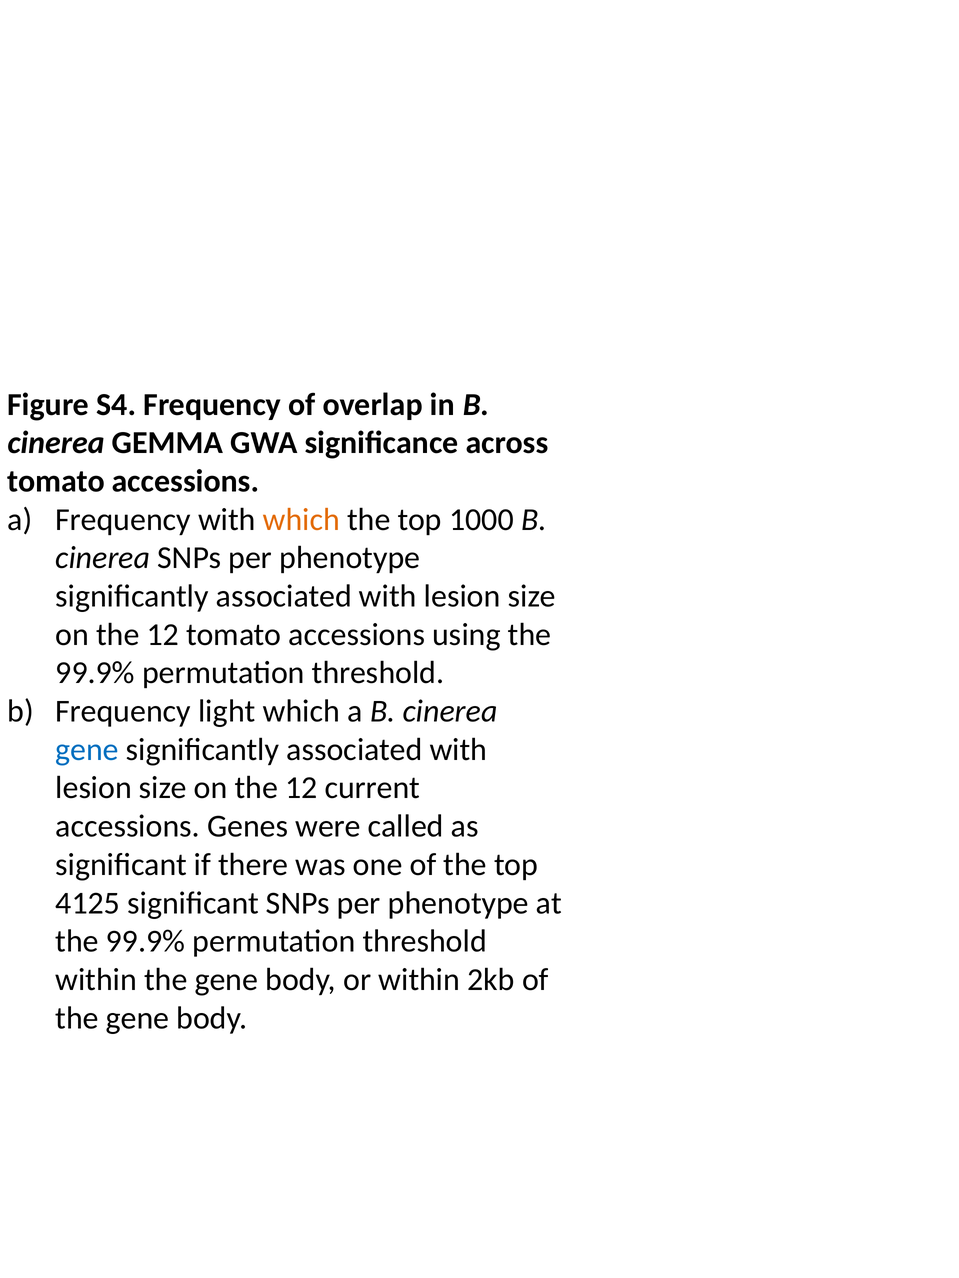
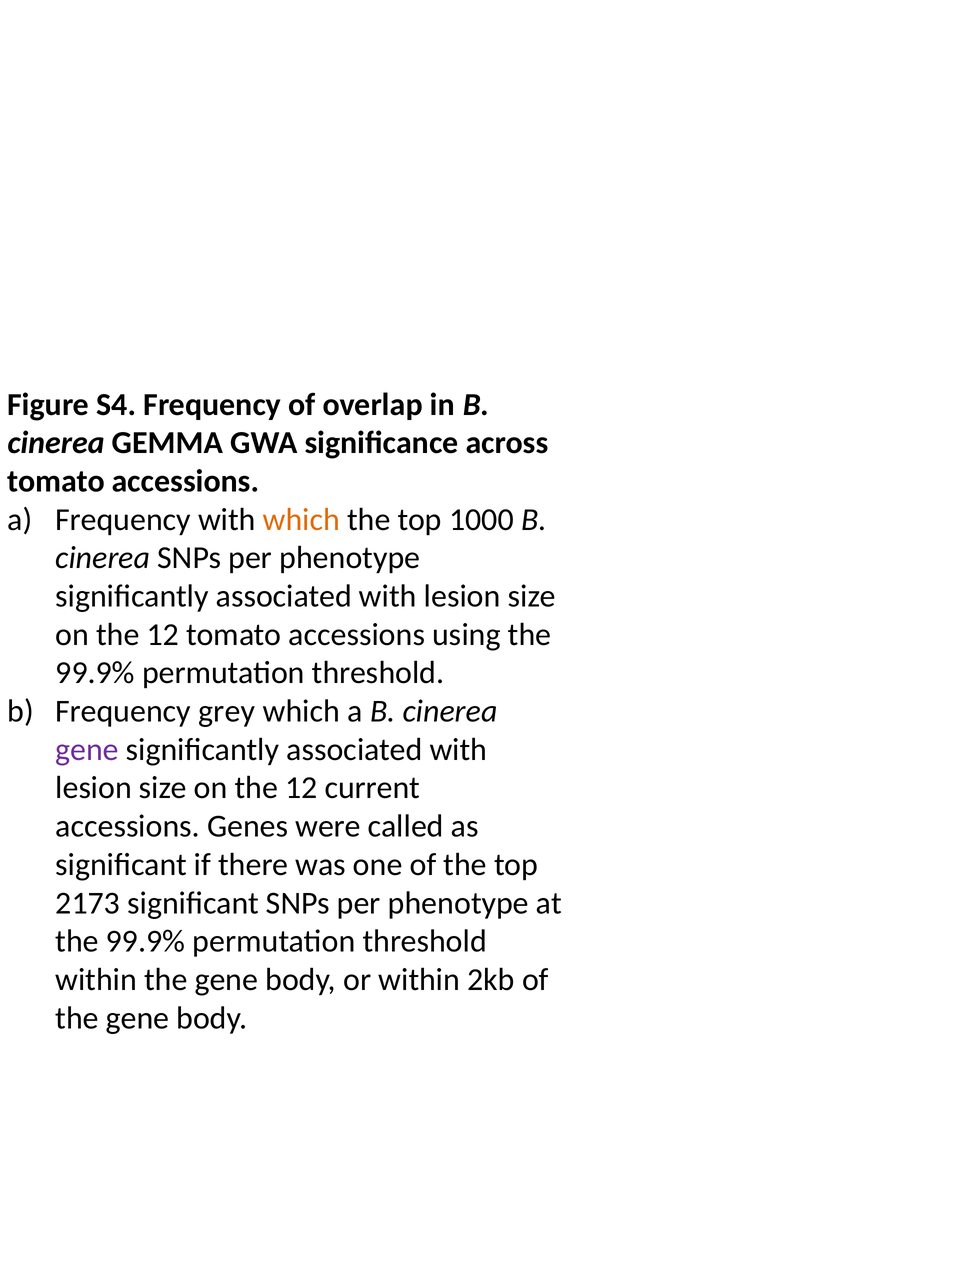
light: light -> grey
gene at (87, 750) colour: blue -> purple
4125: 4125 -> 2173
